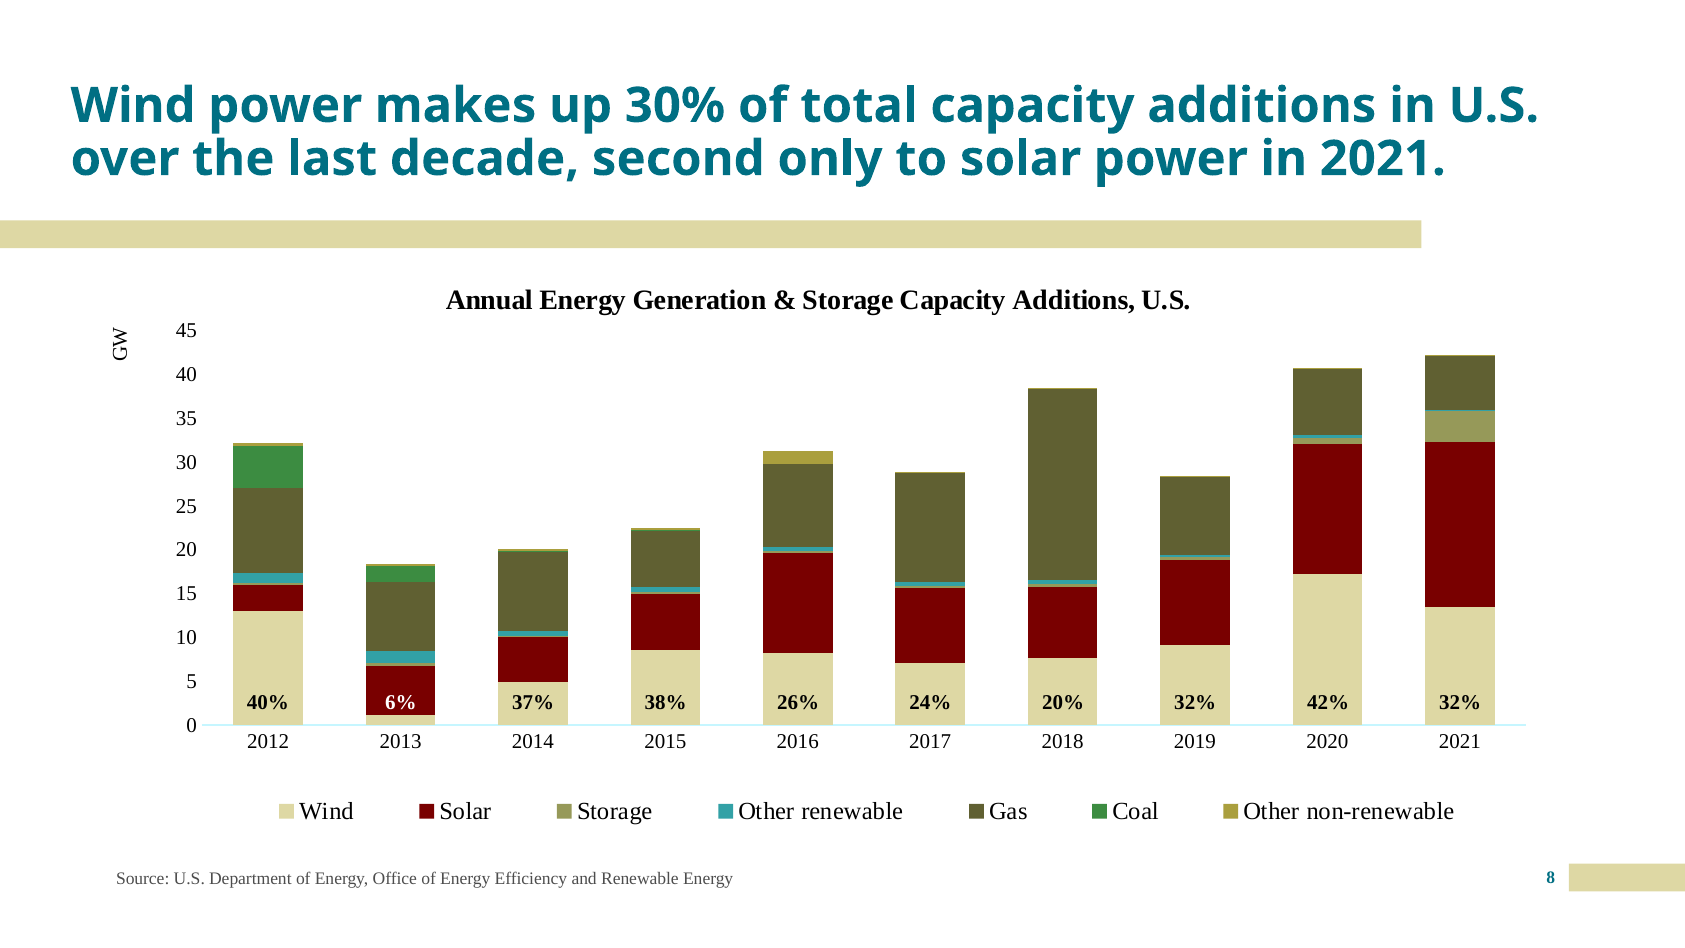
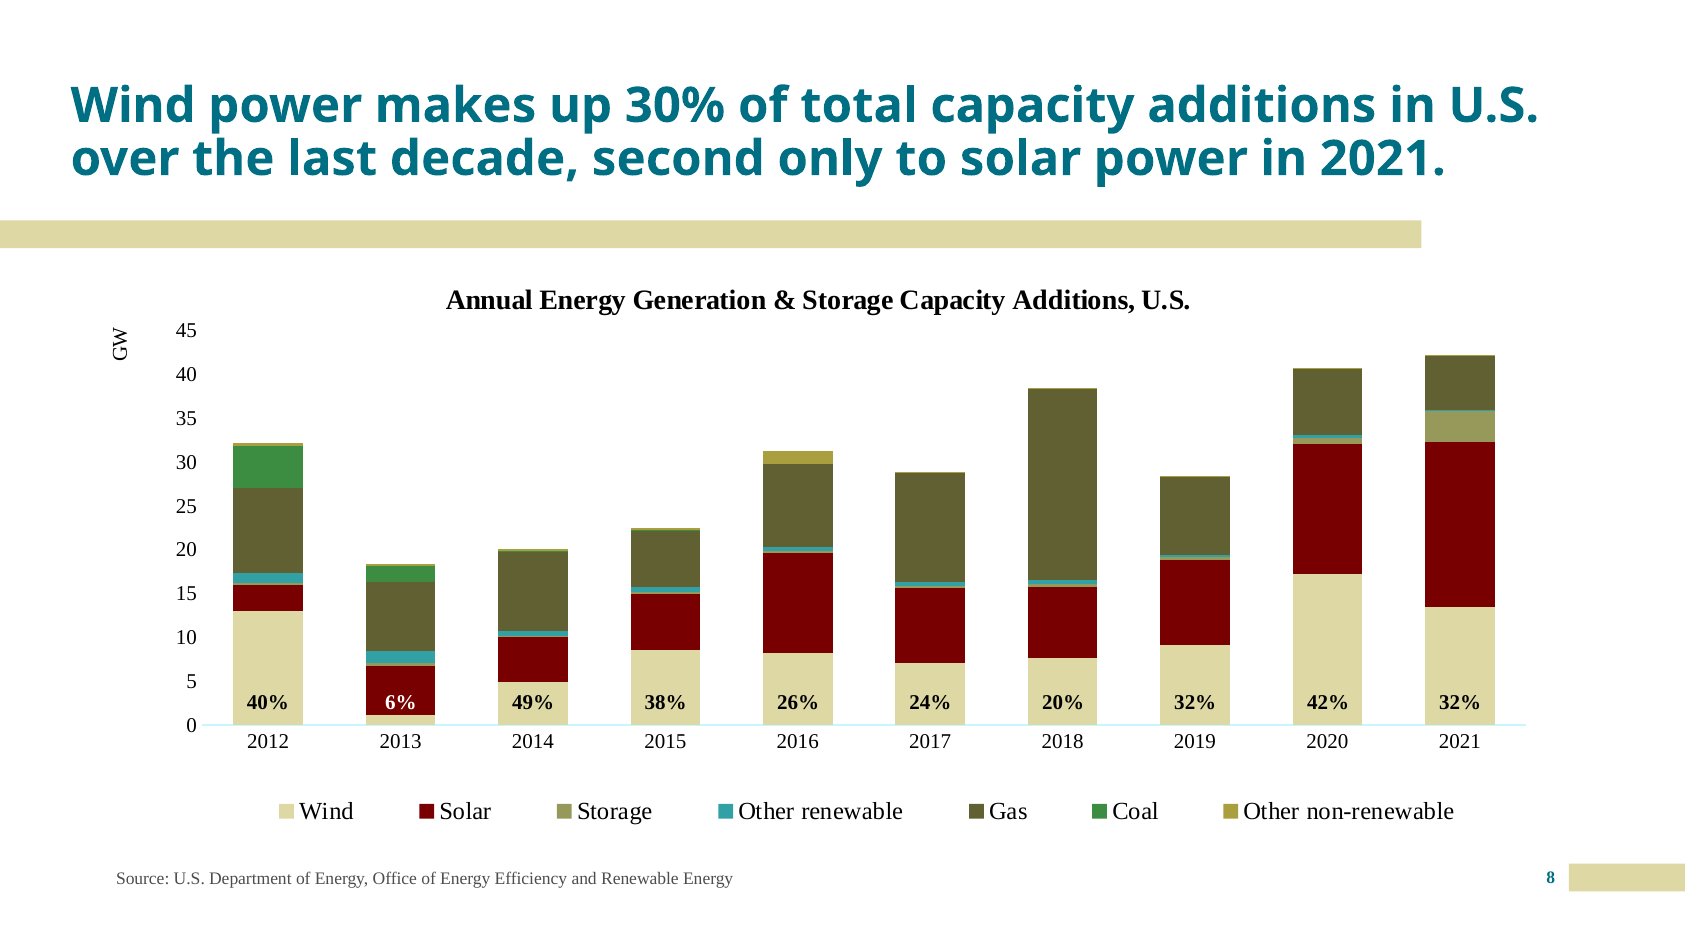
37%: 37% -> 49%
